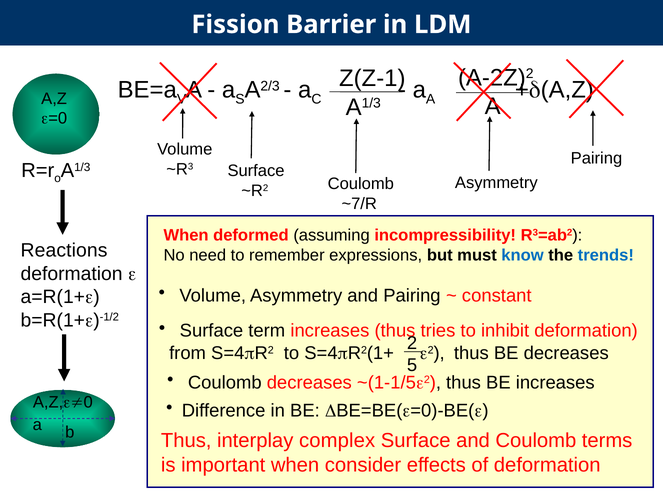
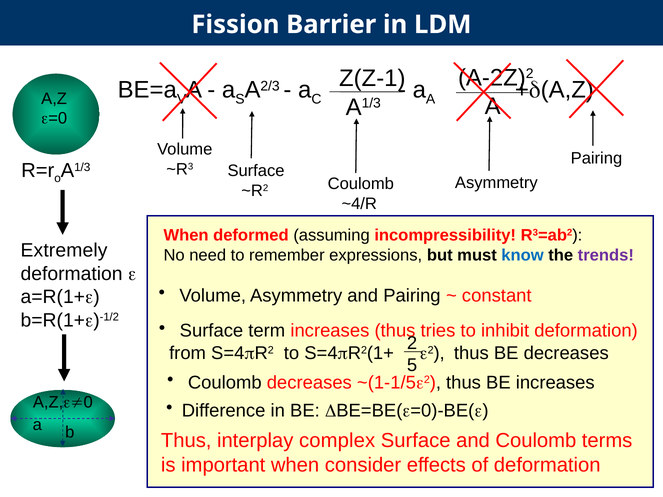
~7/R: ~7/R -> ~4/R
Reactions: Reactions -> Extremely
trends colour: blue -> purple
